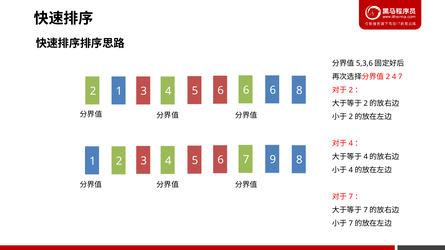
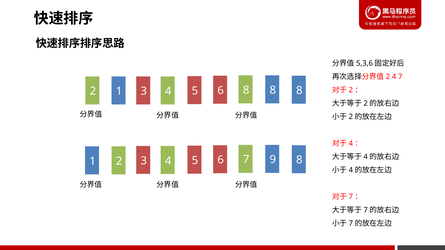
6 at (246, 90): 6 -> 8
1 6: 6 -> 8
